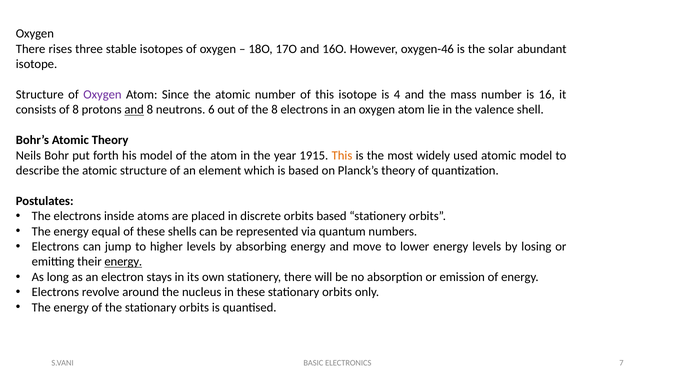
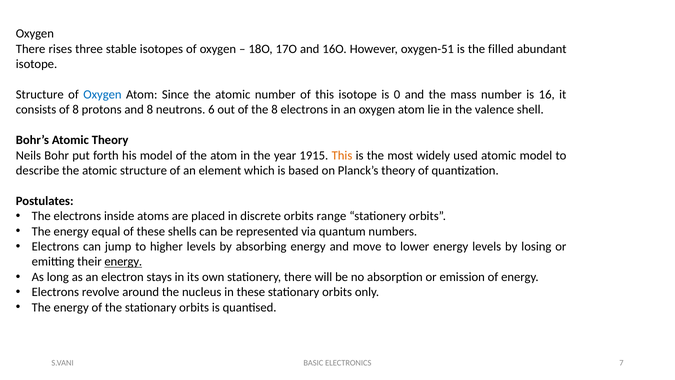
oxygen-46: oxygen-46 -> oxygen-51
solar: solar -> filled
Oxygen at (102, 95) colour: purple -> blue
4: 4 -> 0
and at (134, 110) underline: present -> none
orbits based: based -> range
